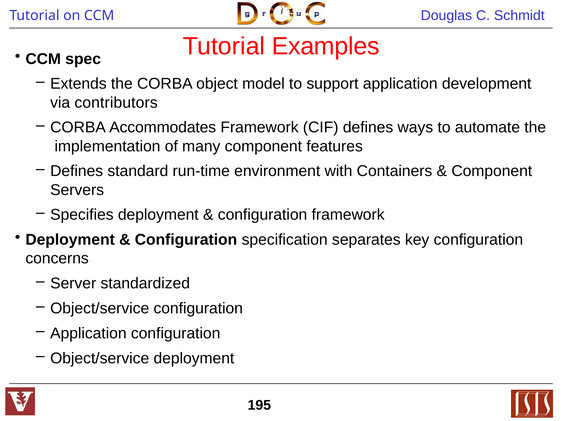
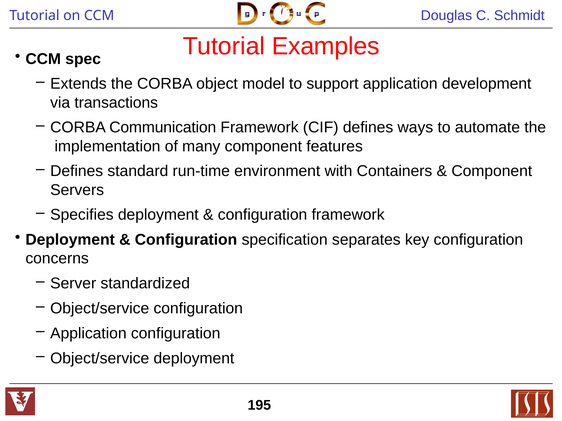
contributors: contributors -> transactions
Accommodates: Accommodates -> Communication
